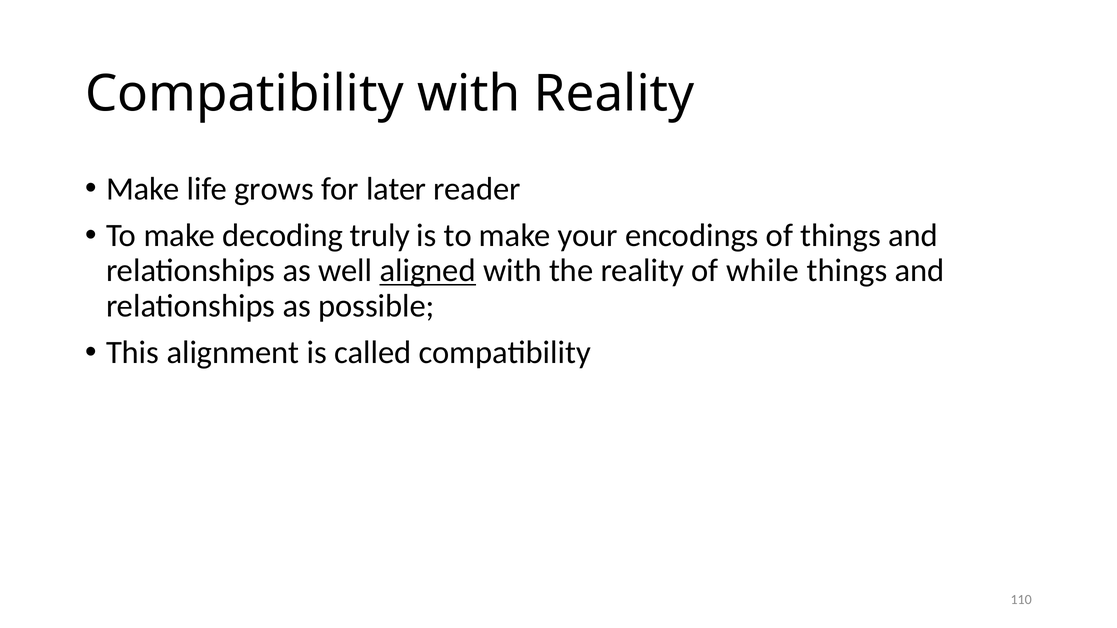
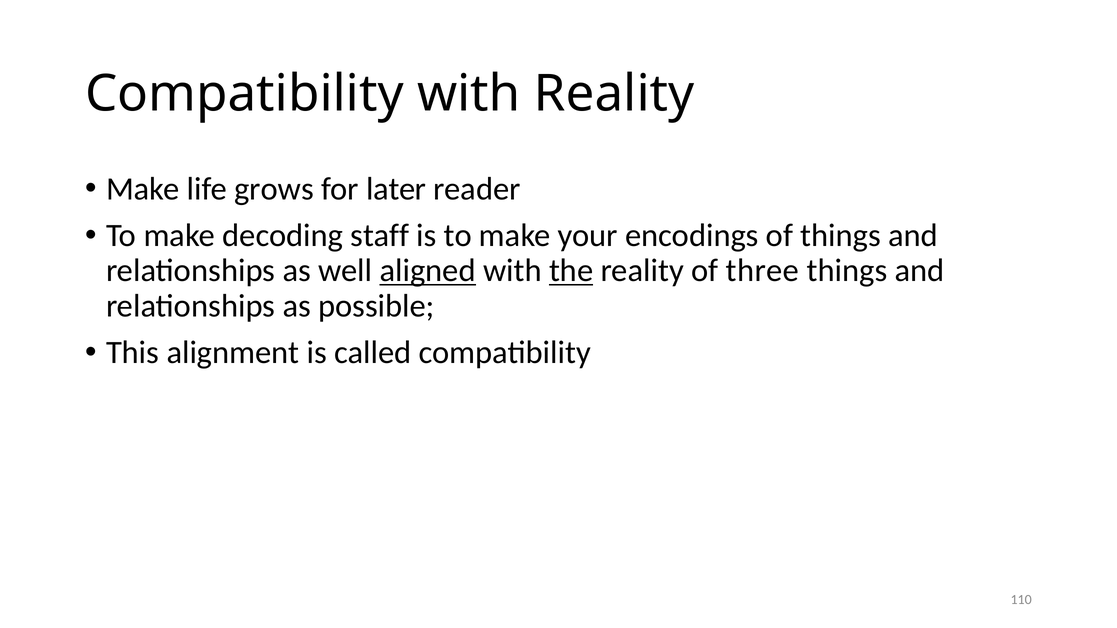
truly: truly -> staff
the underline: none -> present
while: while -> three
